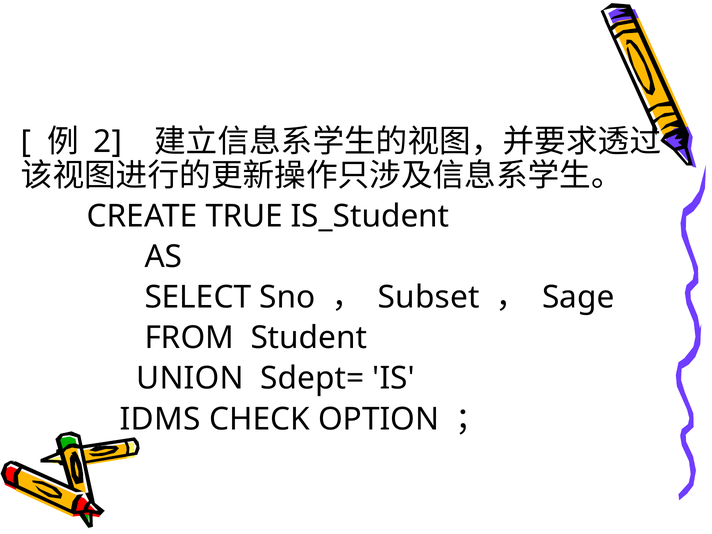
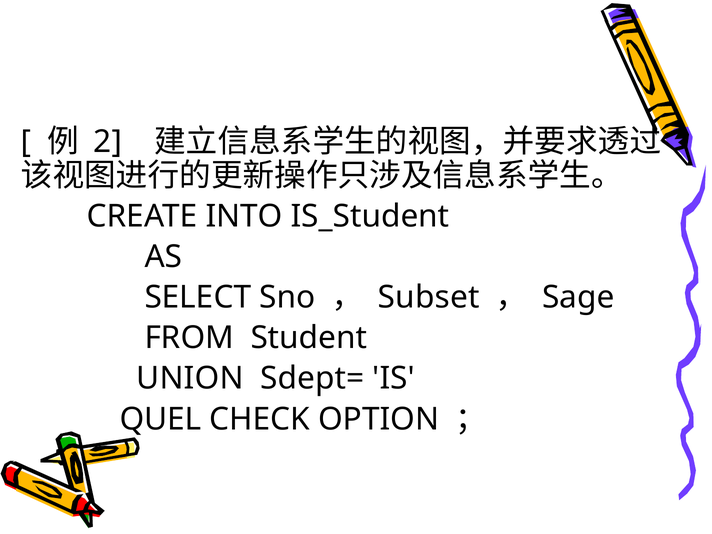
TRUE: TRUE -> INTO
IDMS: IDMS -> QUEL
